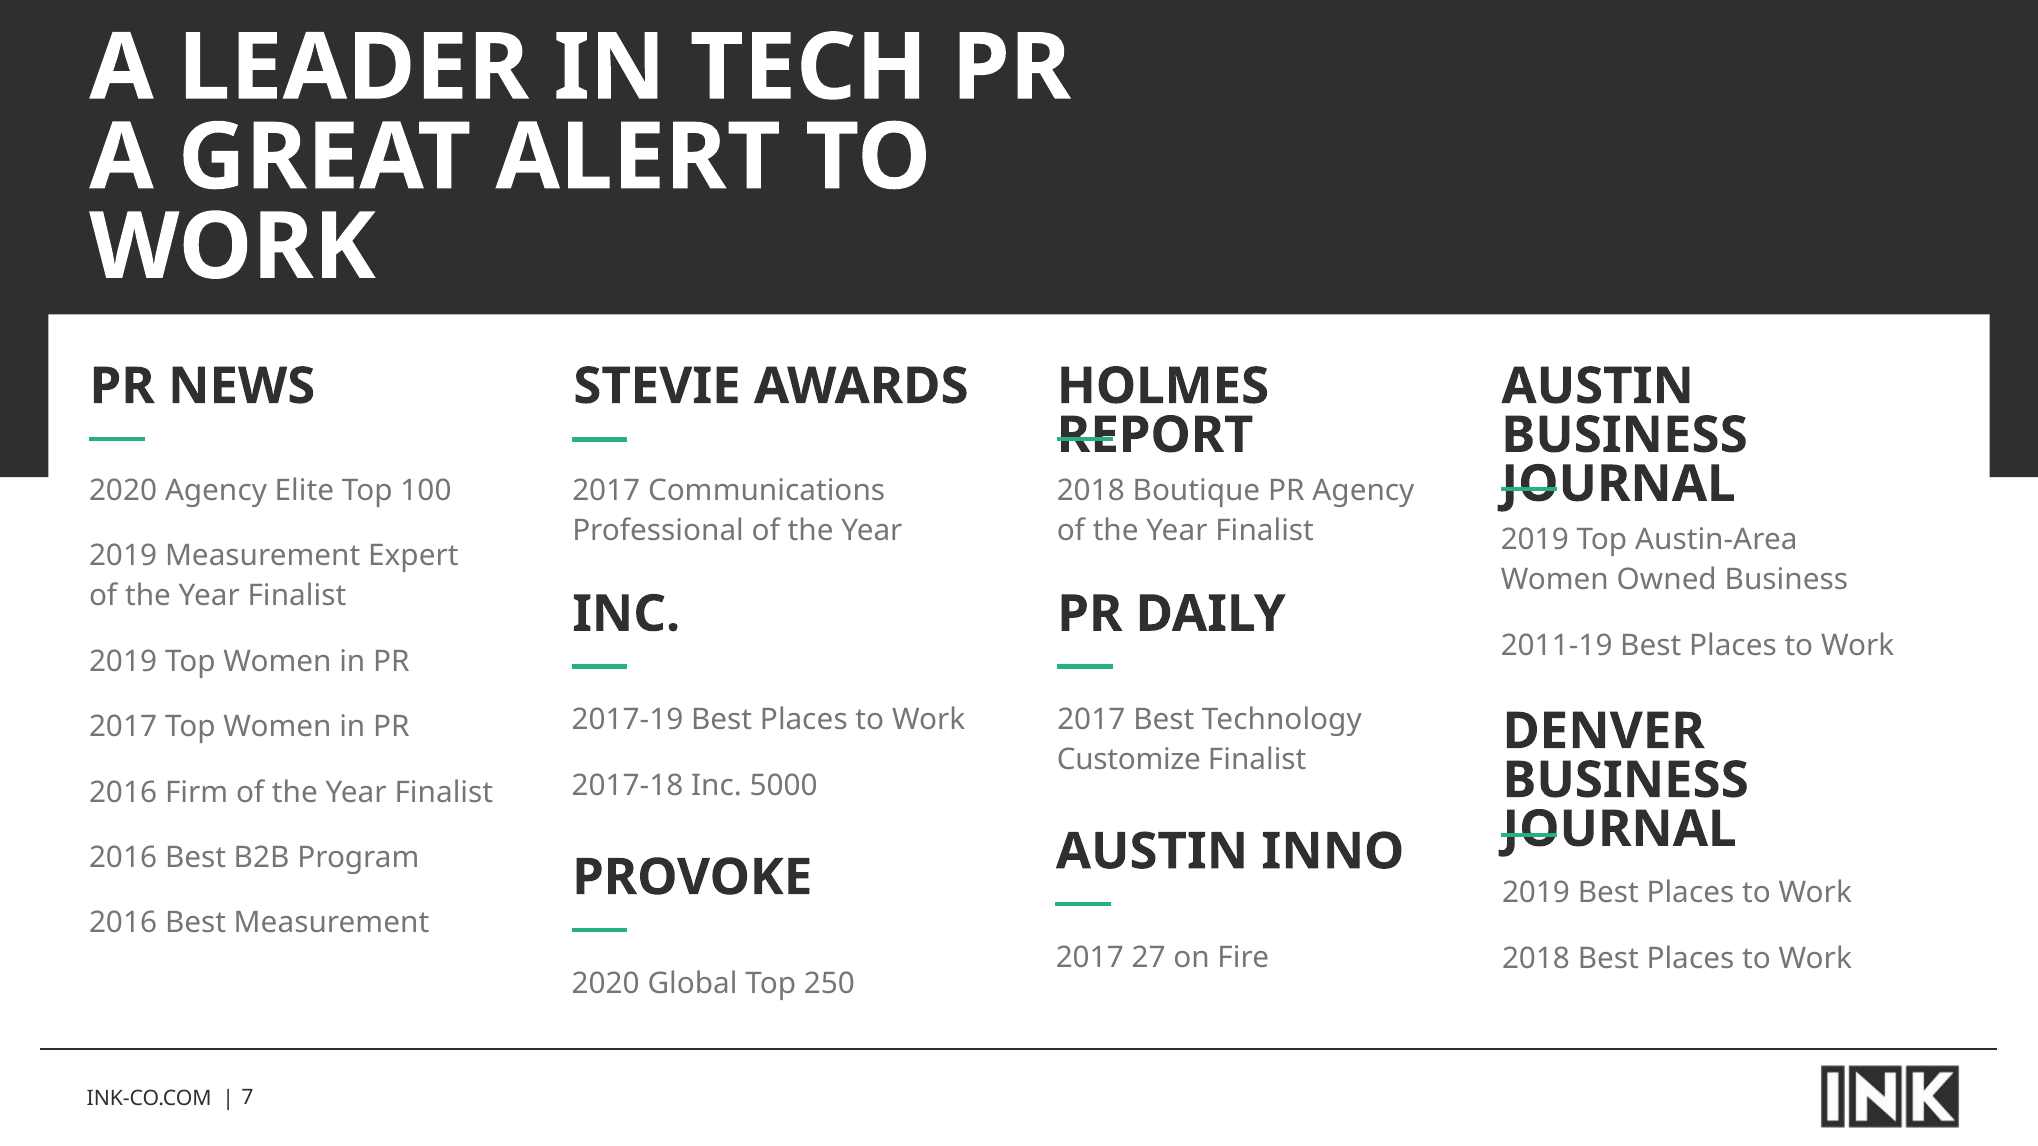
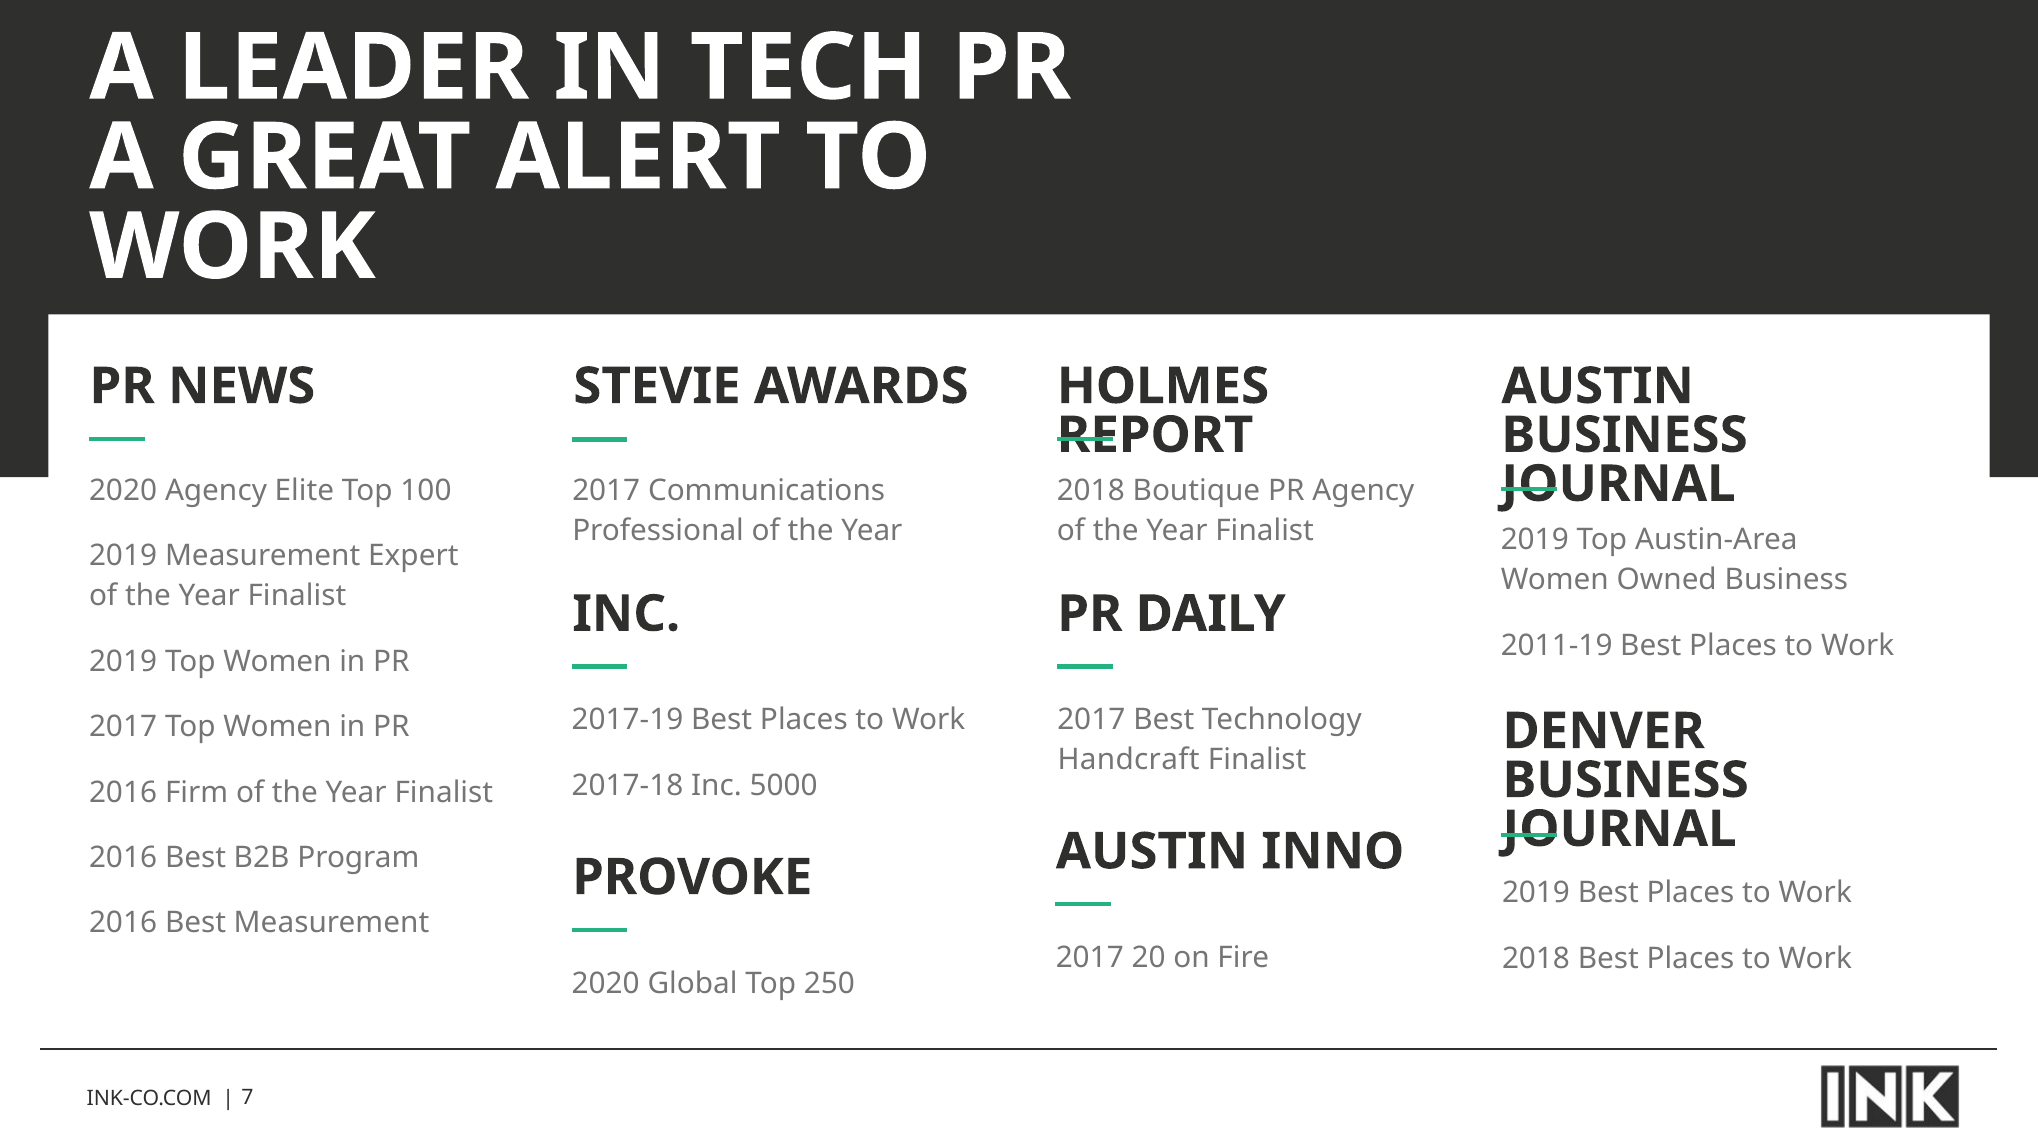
Customize: Customize -> Handcraft
27: 27 -> 20
